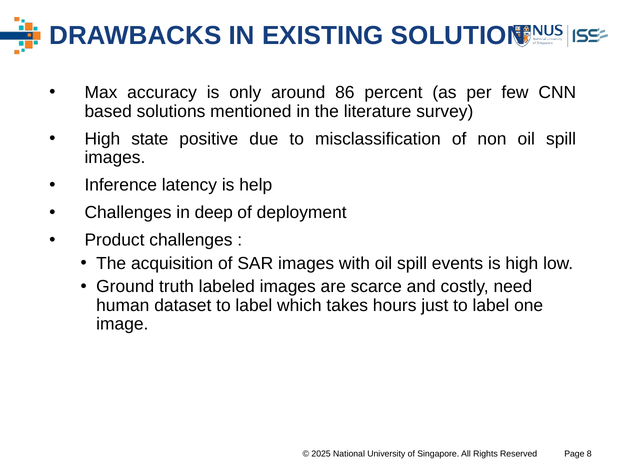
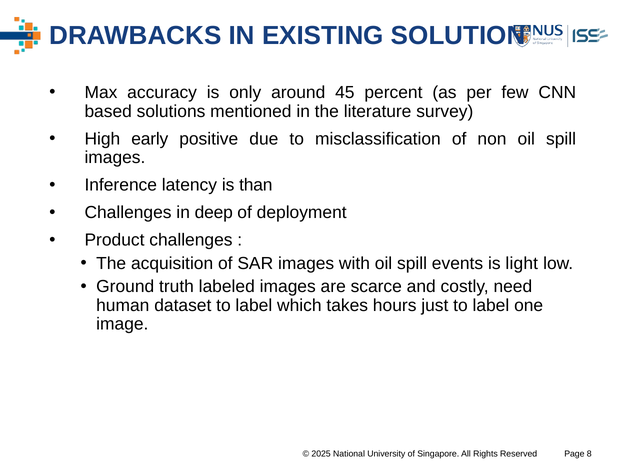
86: 86 -> 45
state: state -> early
help: help -> than
is high: high -> light
